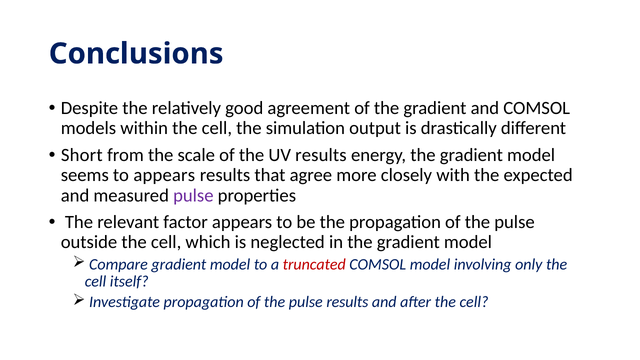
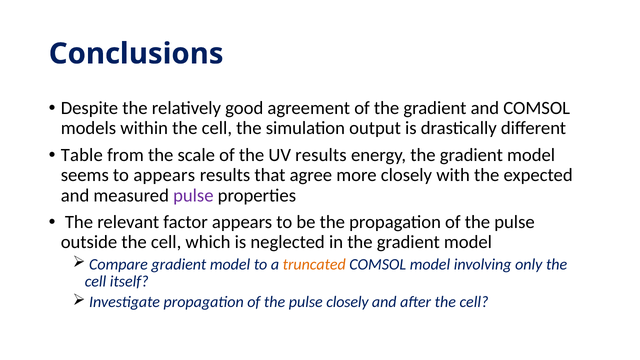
Short: Short -> Table
truncated colour: red -> orange
pulse results: results -> closely
